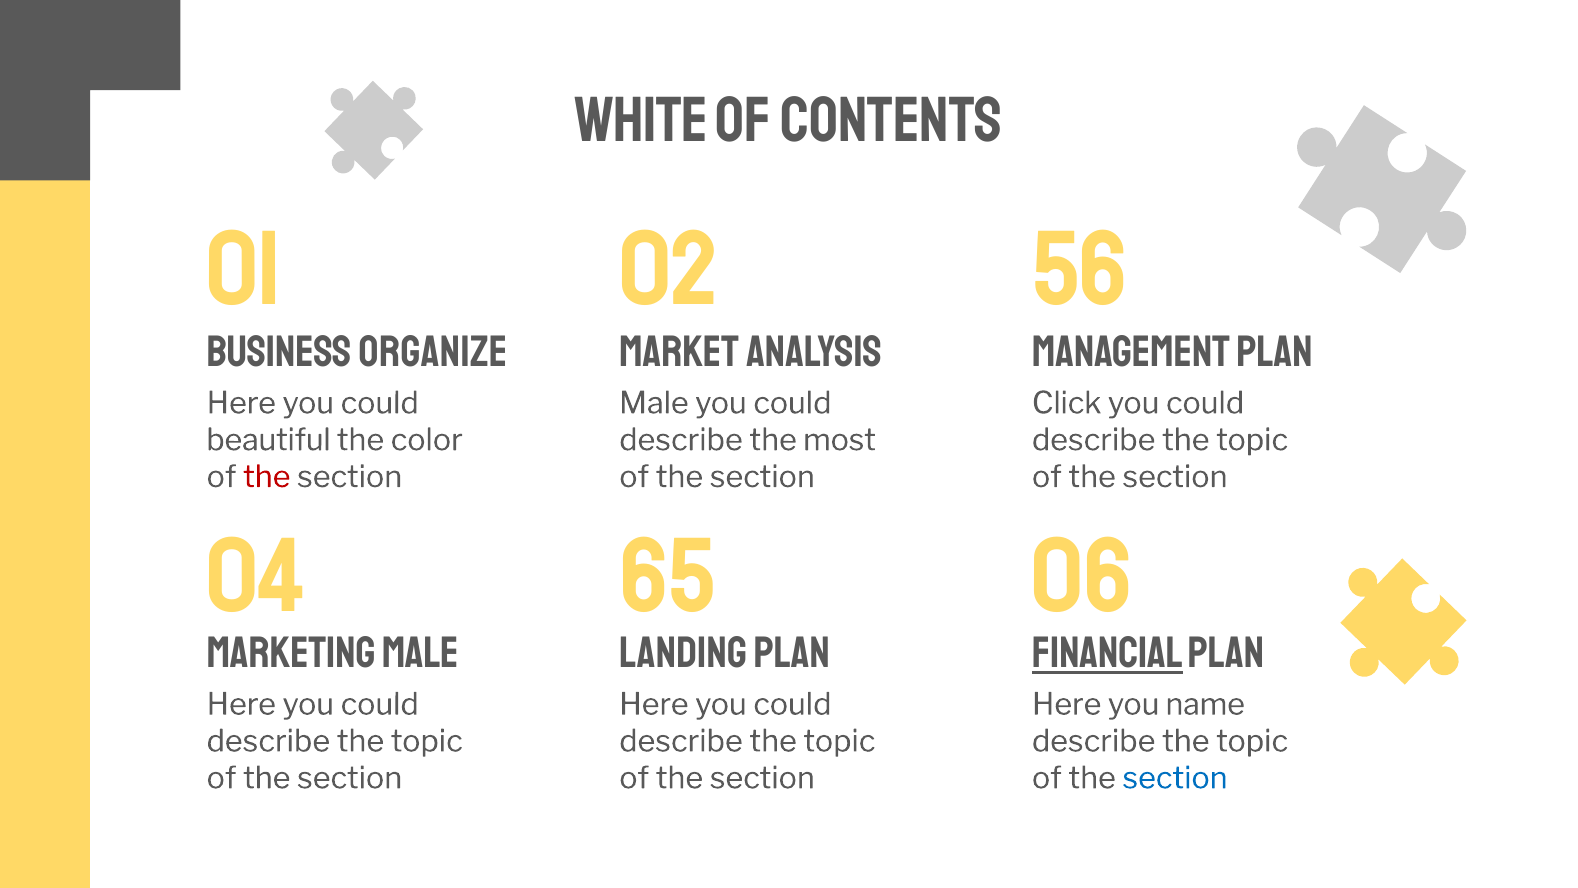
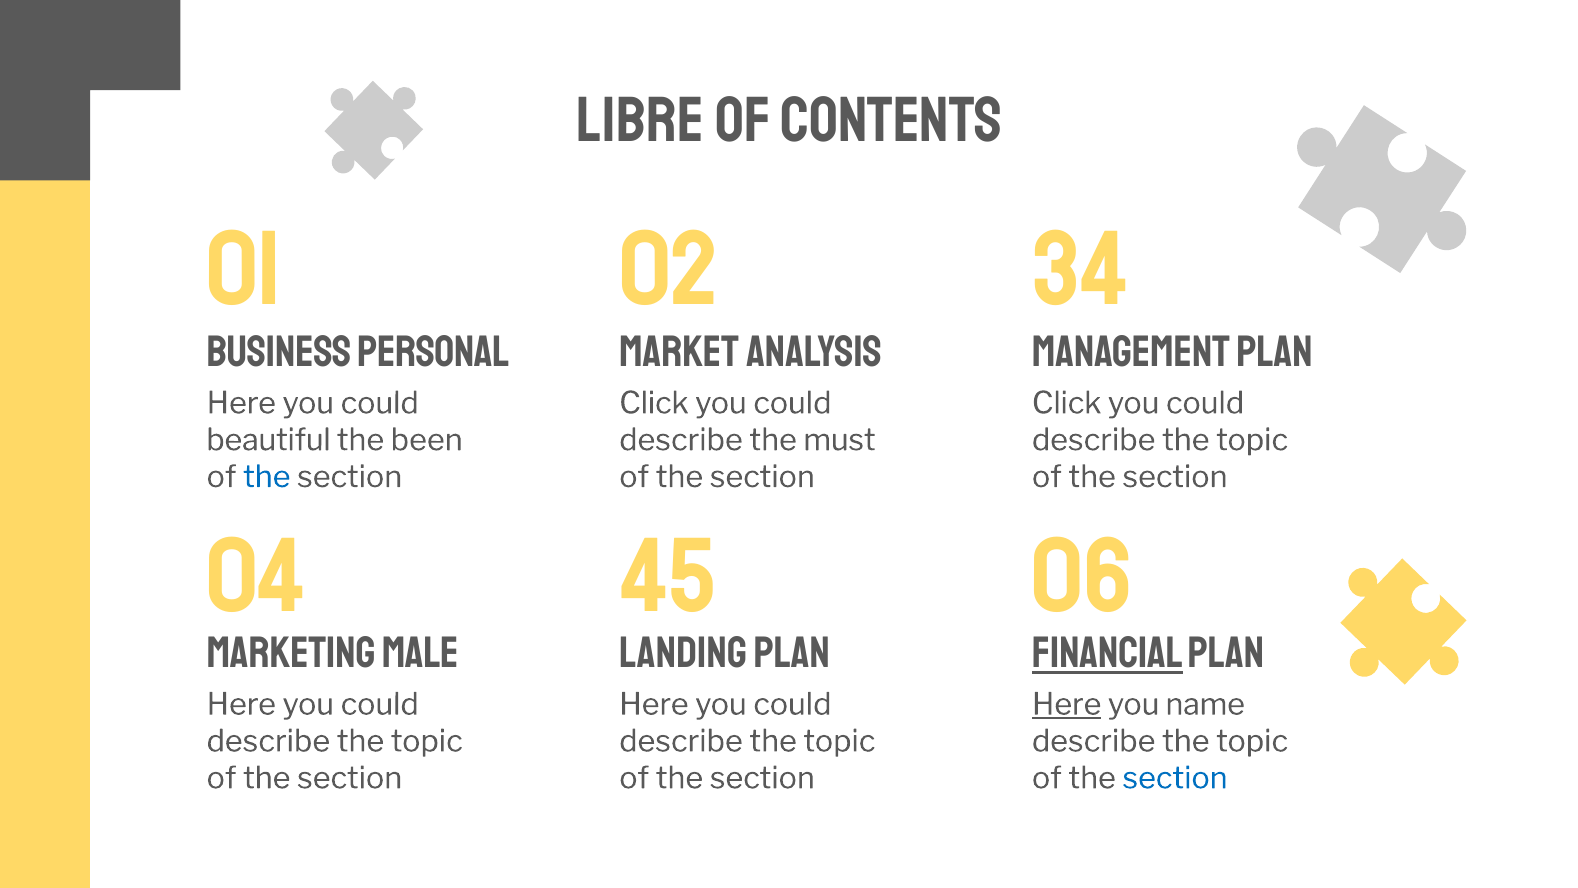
White: White -> Libre
56: 56 -> 34
organize: organize -> personal
Male at (654, 403): Male -> Click
color: color -> been
most: most -> must
the at (267, 477) colour: red -> blue
65: 65 -> 45
Here at (1067, 704) underline: none -> present
